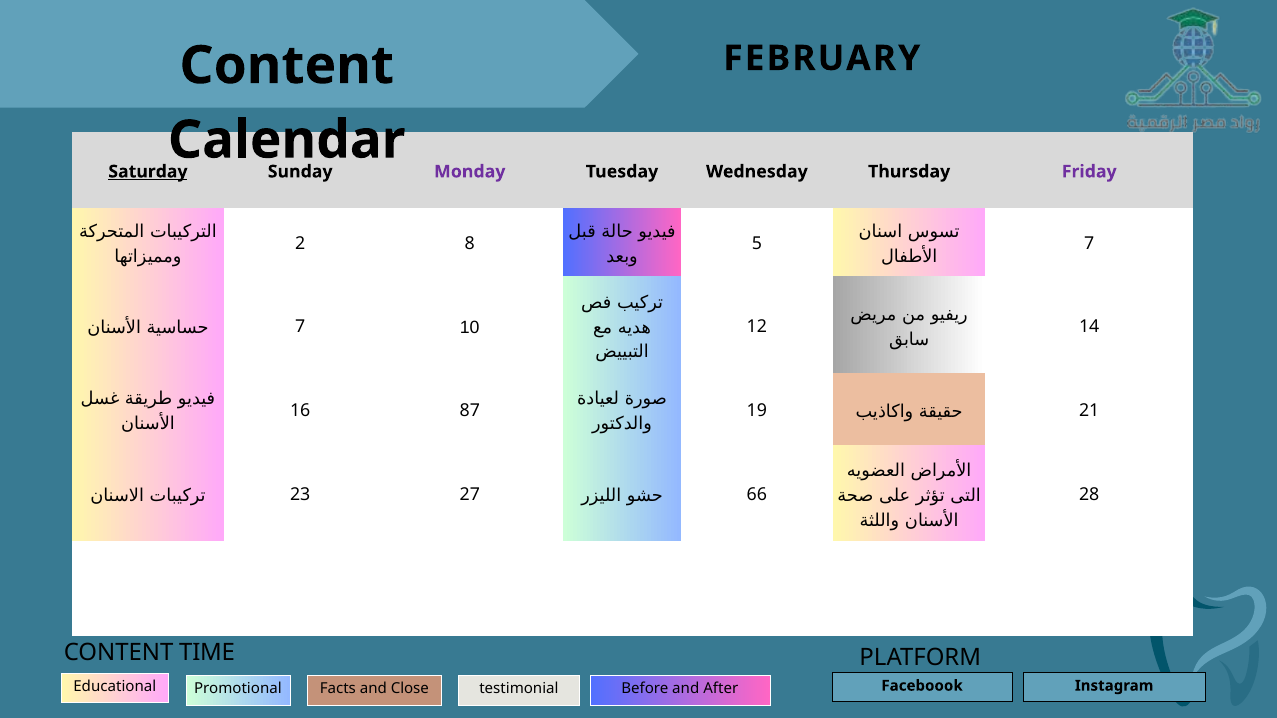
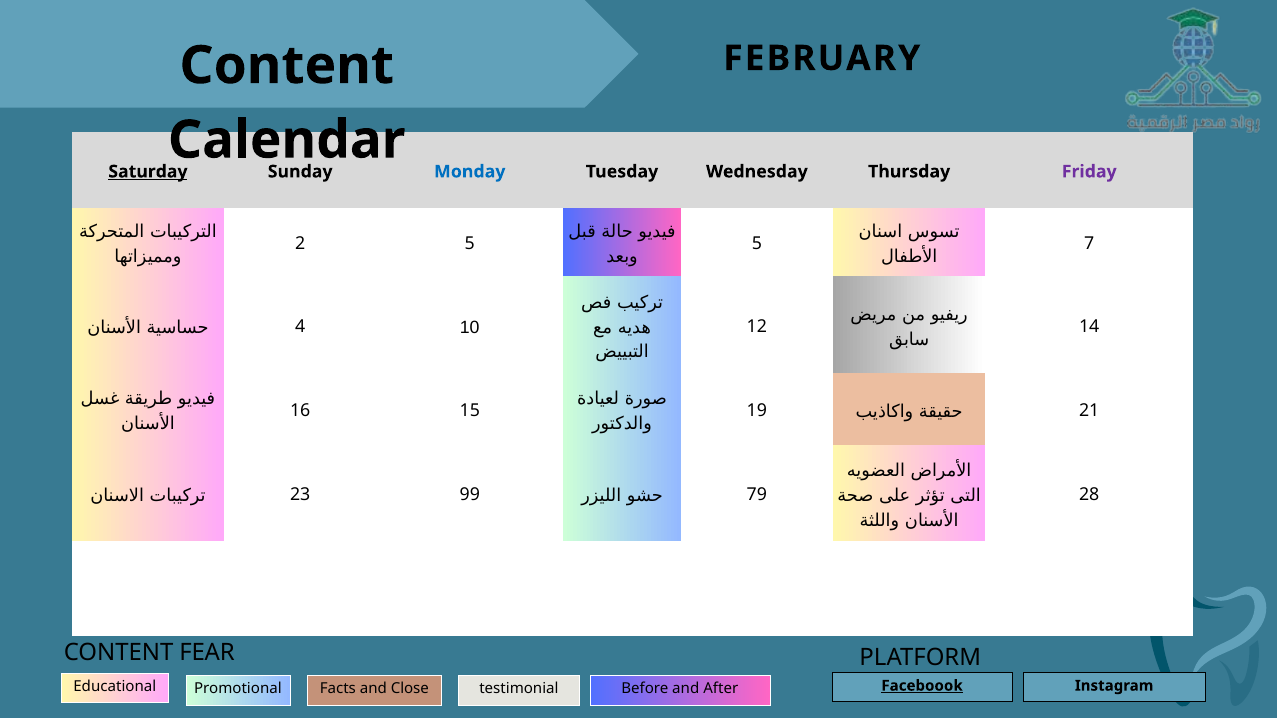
Monday colour: purple -> blue
2 8: 8 -> 5
7 at (300, 326): 7 -> 4
87: 87 -> 15
27: 27 -> 99
66: 66 -> 79
TIME: TIME -> FEAR
Faceboook underline: none -> present
